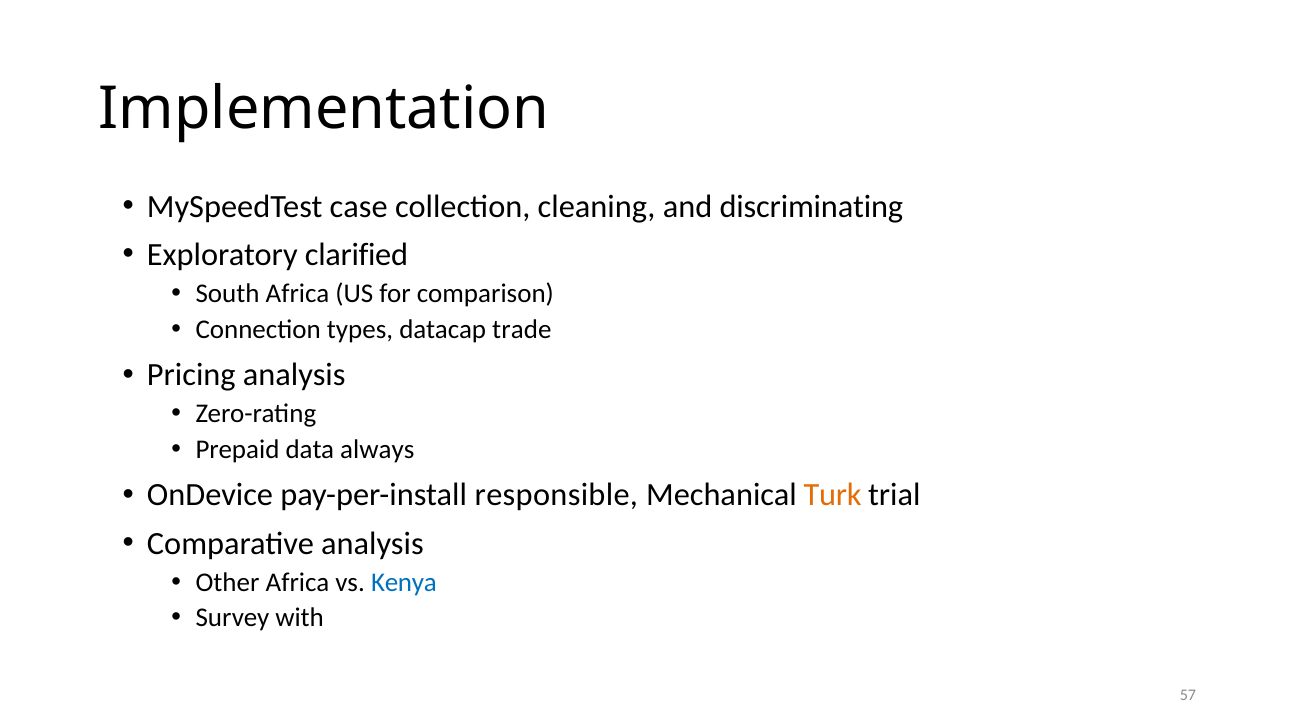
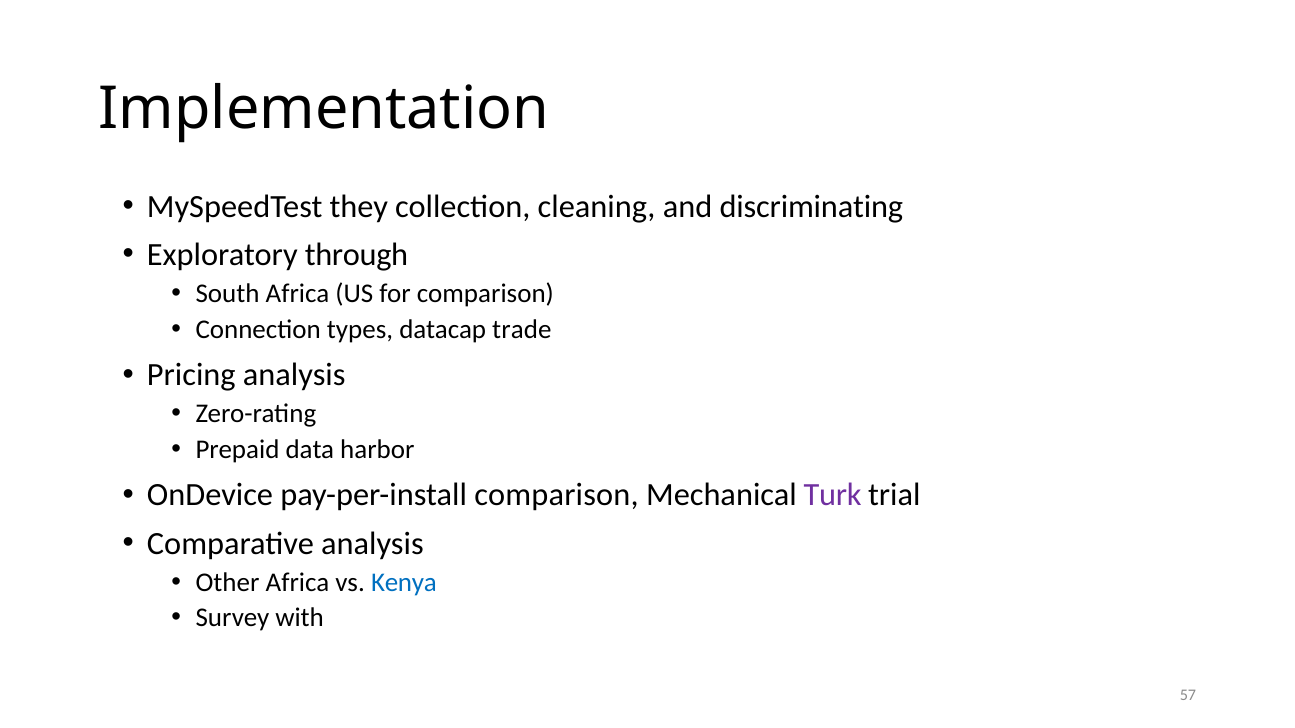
case: case -> they
clarified: clarified -> through
always: always -> harbor
pay-per-install responsible: responsible -> comparison
Turk colour: orange -> purple
